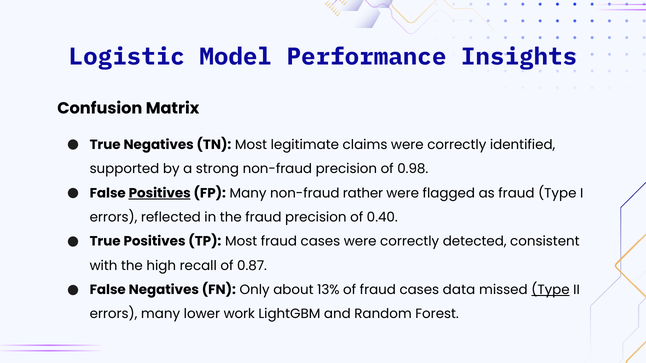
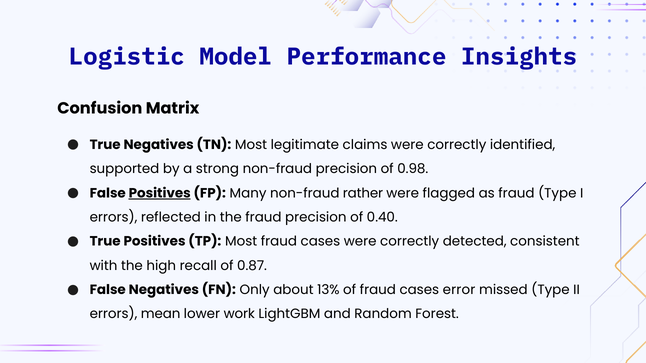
data: data -> error
Type at (550, 290) underline: present -> none
errors many: many -> mean
